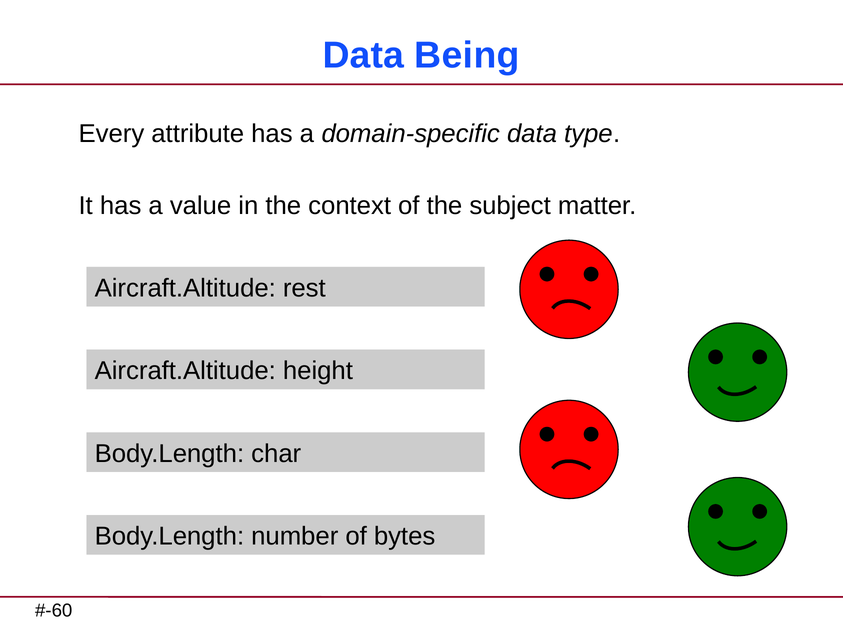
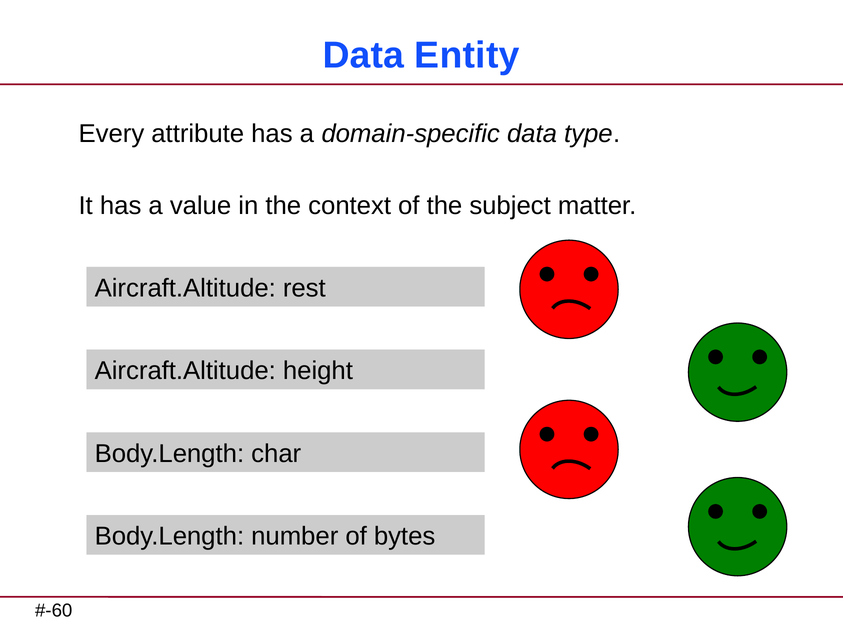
Being: Being -> Entity
